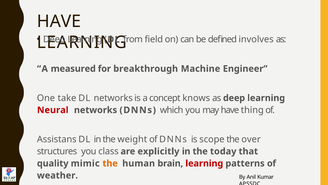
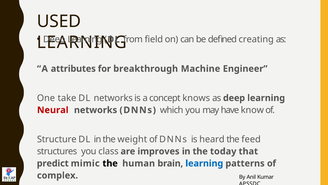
HAVE at (59, 21): HAVE -> USED
involves: involves -> creating
measured: measured -> attributes
thing: thing -> know
Assistans: Assistans -> Structure
scope: scope -> heard
over: over -> feed
explicitly: explicitly -> improves
quality: quality -> predict
the at (110, 163) colour: orange -> black
learning at (204, 163) colour: red -> blue
weather: weather -> complex
